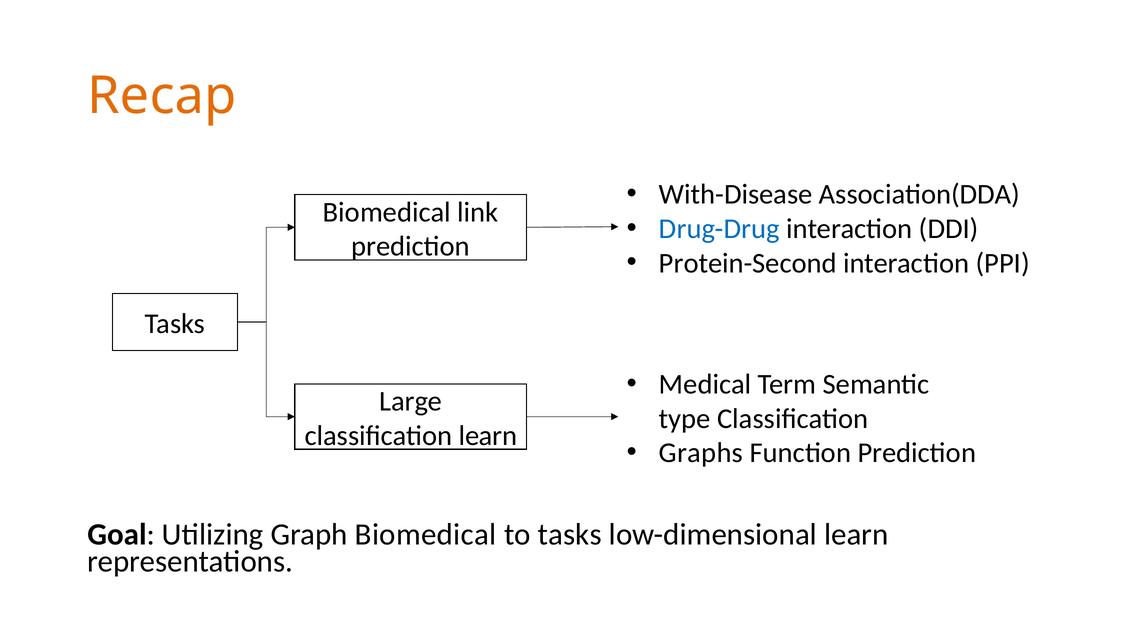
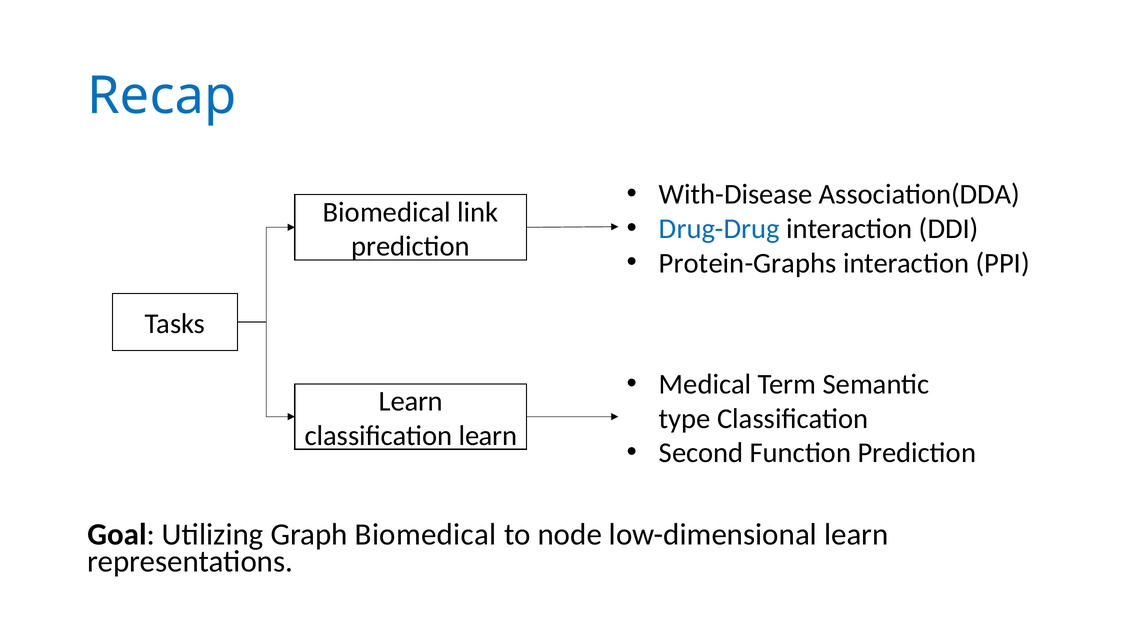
Recap colour: orange -> blue
Protein-Second: Protein-Second -> Protein-Graphs
Large at (411, 402): Large -> Learn
Graphs: Graphs -> Second
to tasks: tasks -> node
